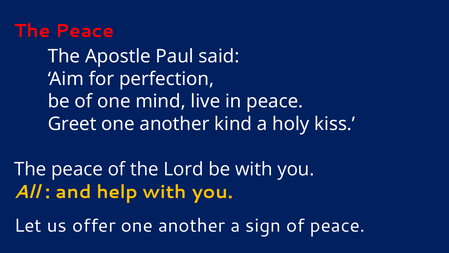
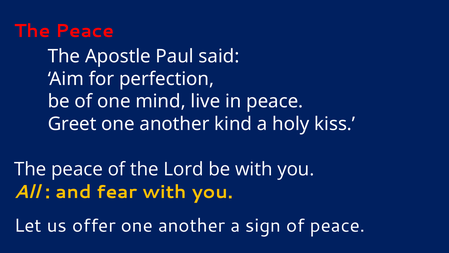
help: help -> fear
